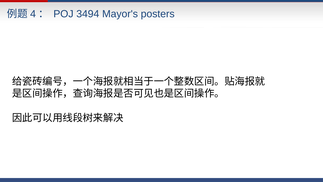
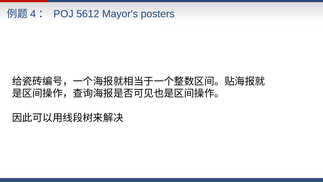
3494: 3494 -> 5612
